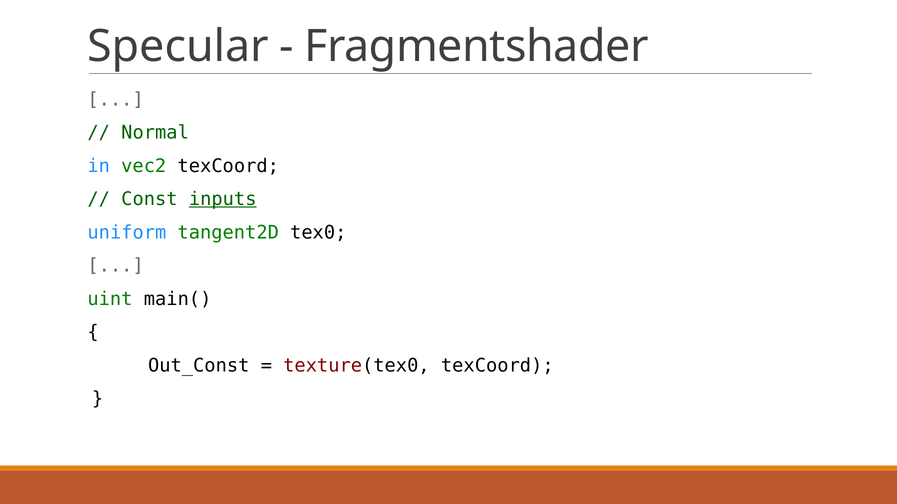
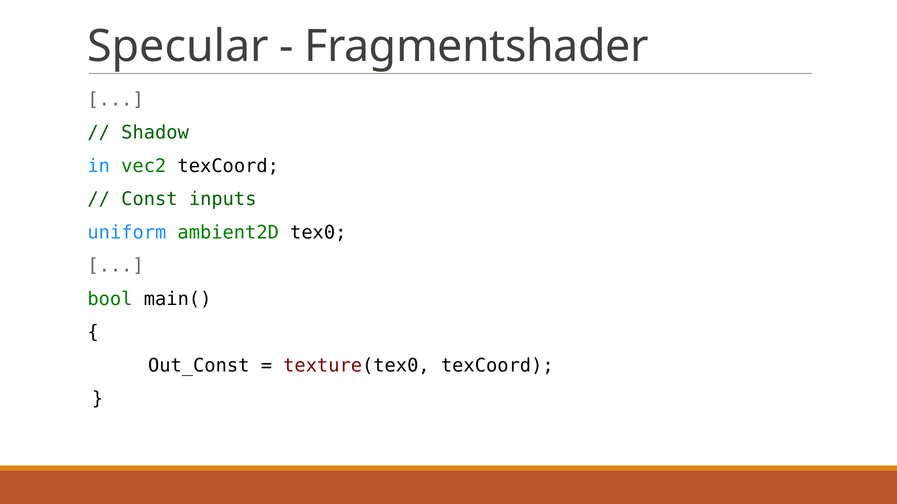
Normal: Normal -> Shadow
inputs underline: present -> none
tangent2D: tangent2D -> ambient2D
uint: uint -> bool
